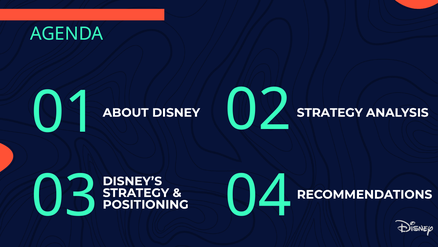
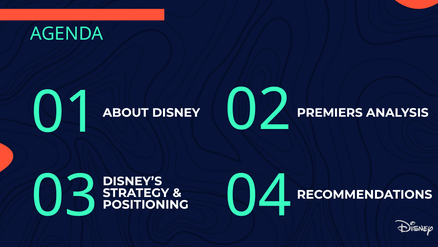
STRATEGY at (330, 112): STRATEGY -> PREMIERS
